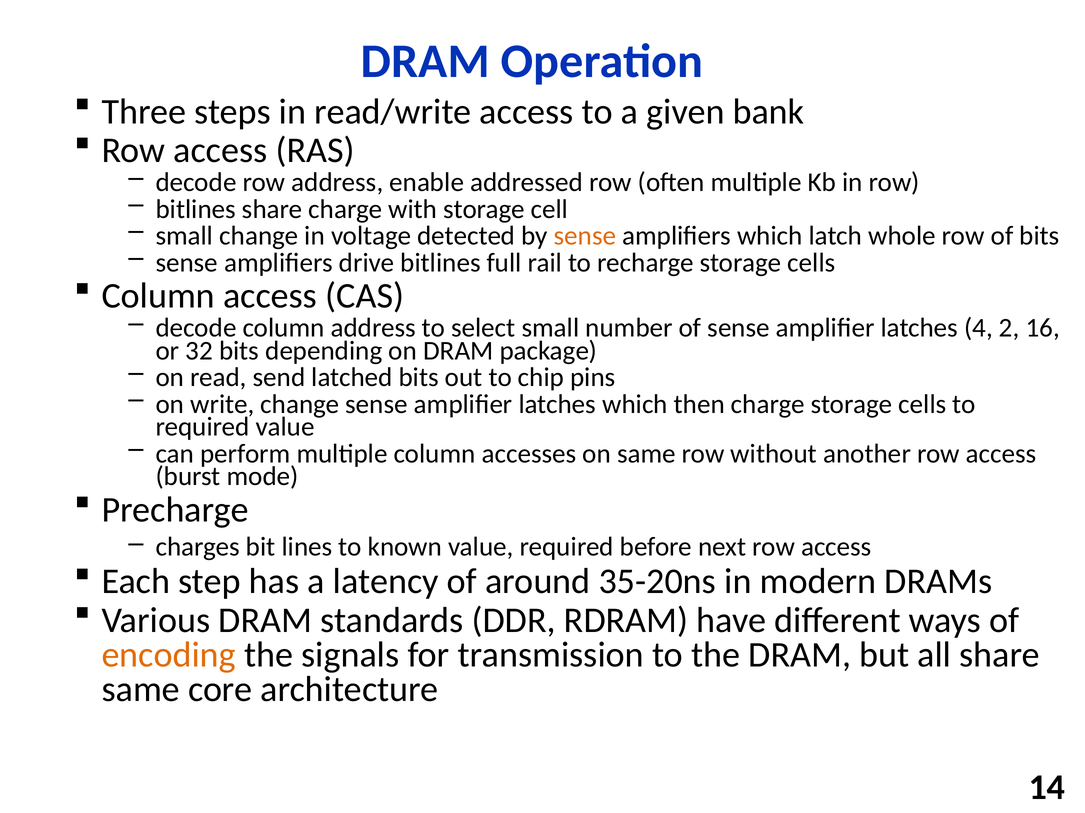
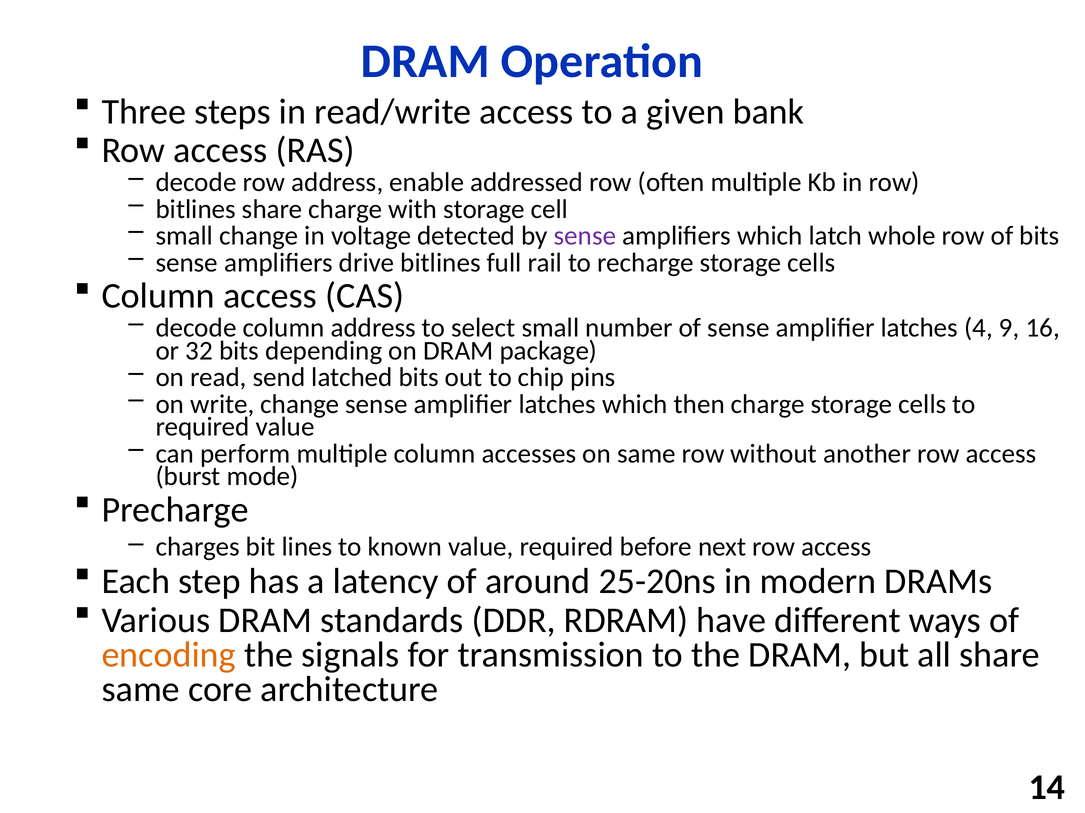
sense at (585, 236) colour: orange -> purple
2: 2 -> 9
35-20ns: 35-20ns -> 25-20ns
